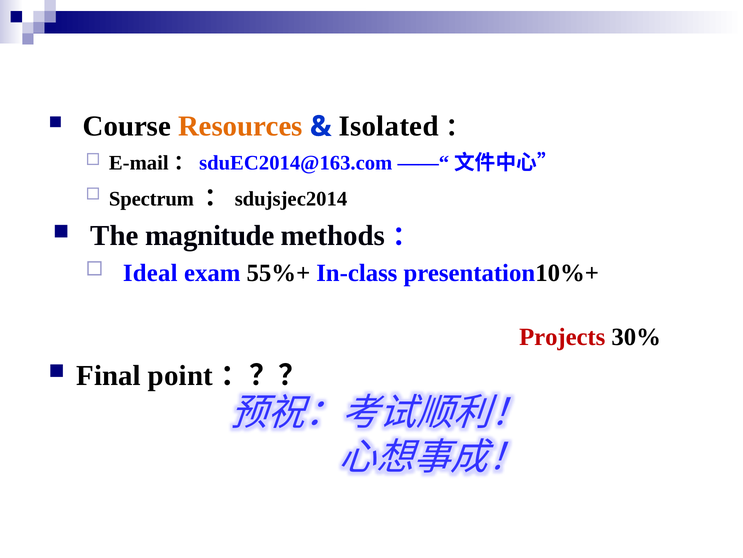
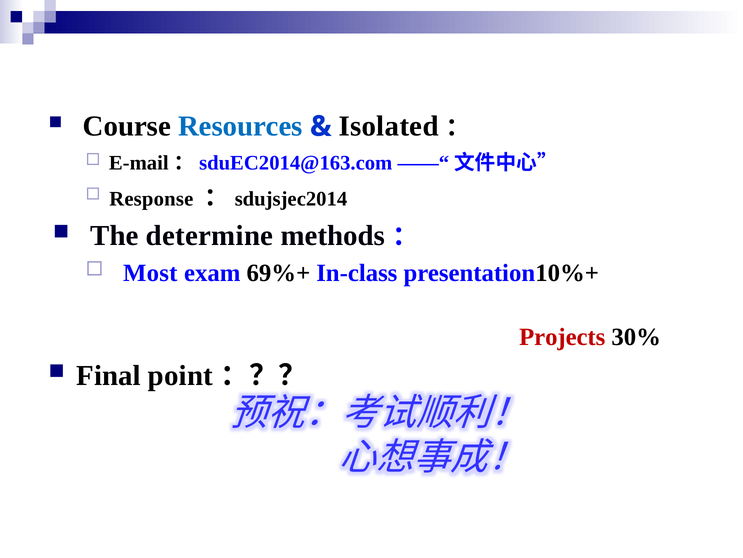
Resources colour: orange -> blue
Spectrum: Spectrum -> Response
magnitude: magnitude -> determine
Ideal: Ideal -> Most
55%+: 55%+ -> 69%+
